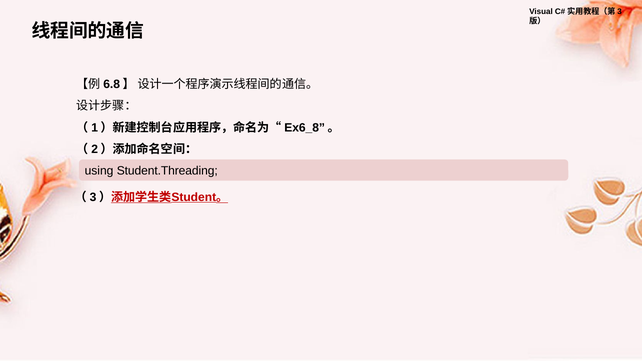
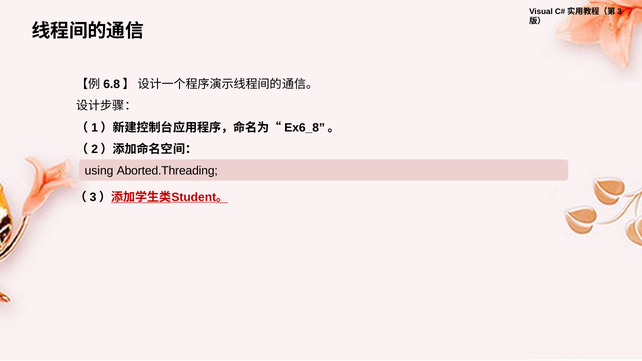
Student.Threading: Student.Threading -> Aborted.Threading
